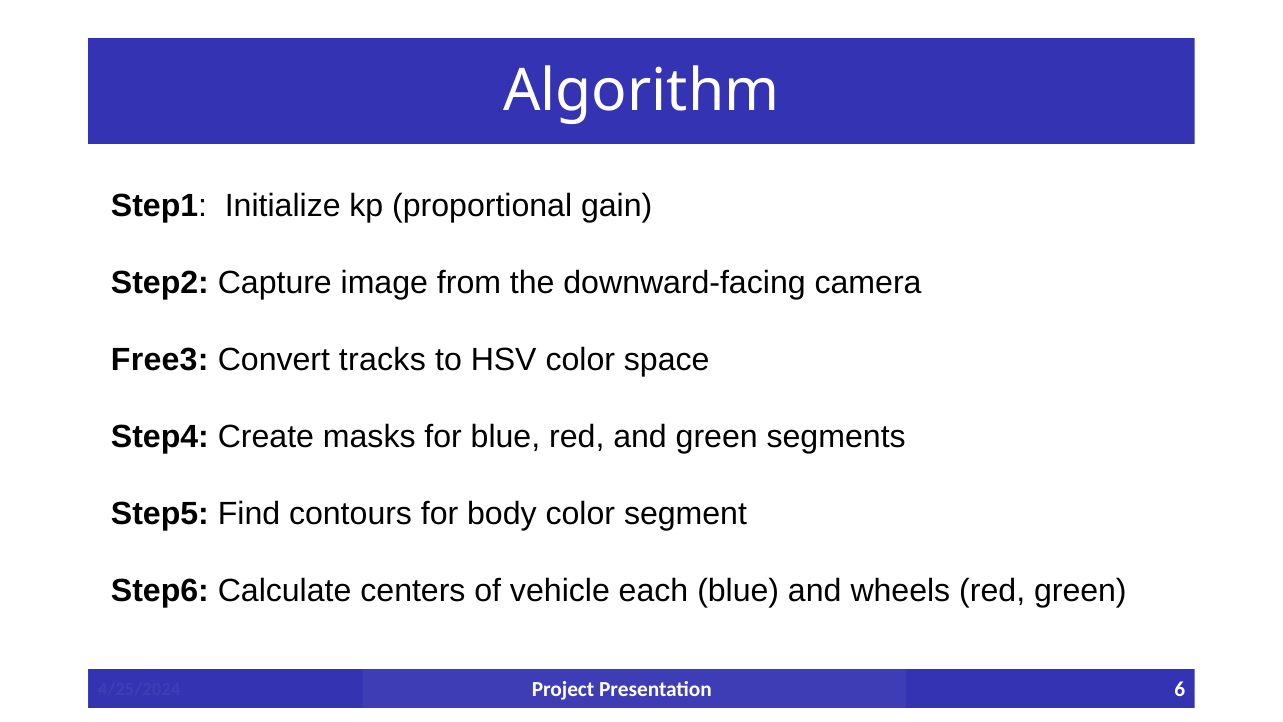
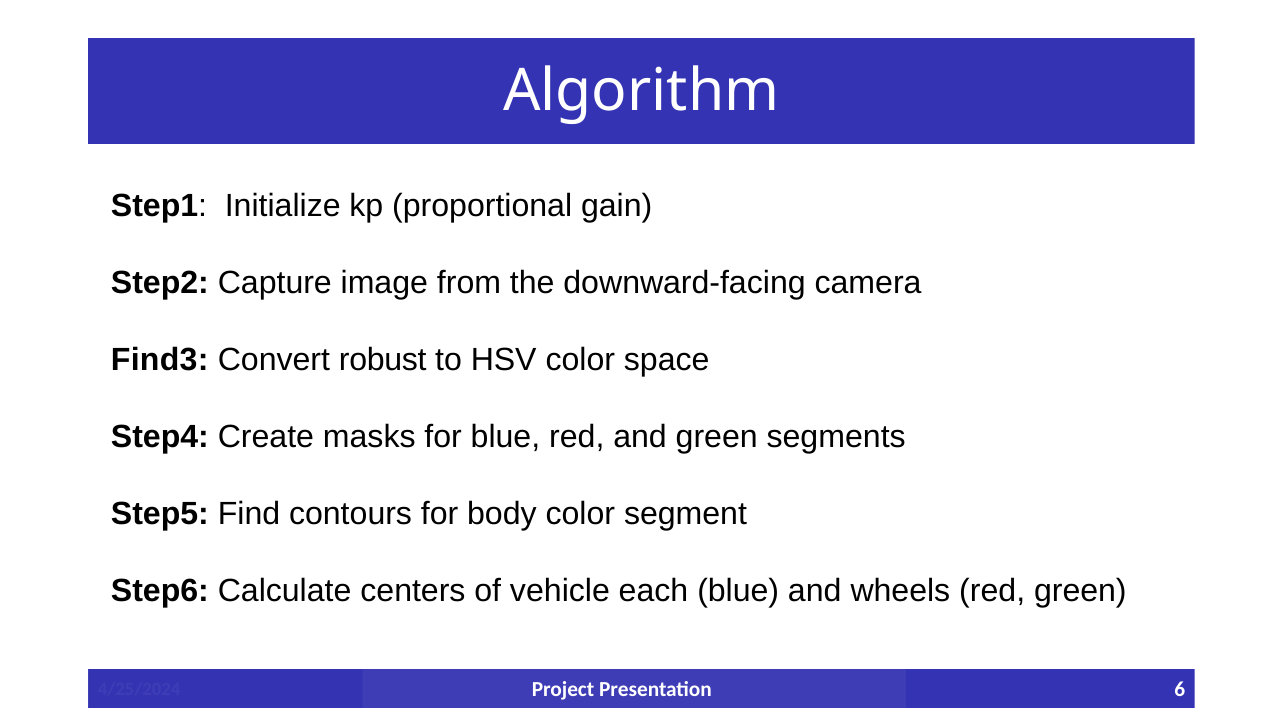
Free3: Free3 -> Find3
tracks: tracks -> robust
